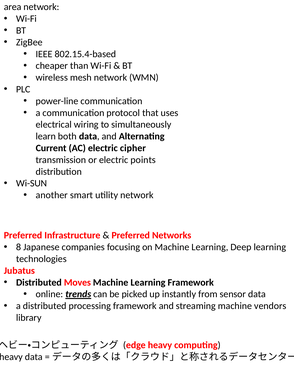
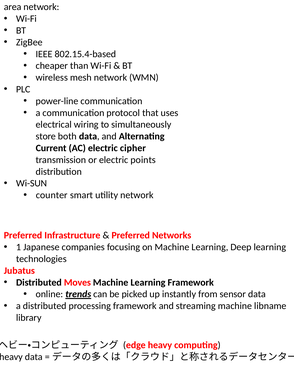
learn: learn -> store
another: another -> counter
8: 8 -> 1
vendors: vendors -> libname
